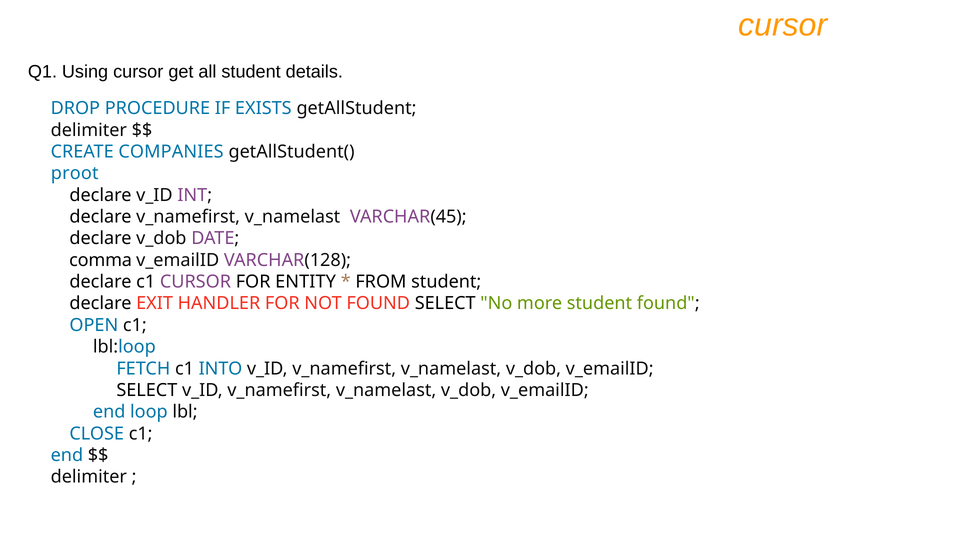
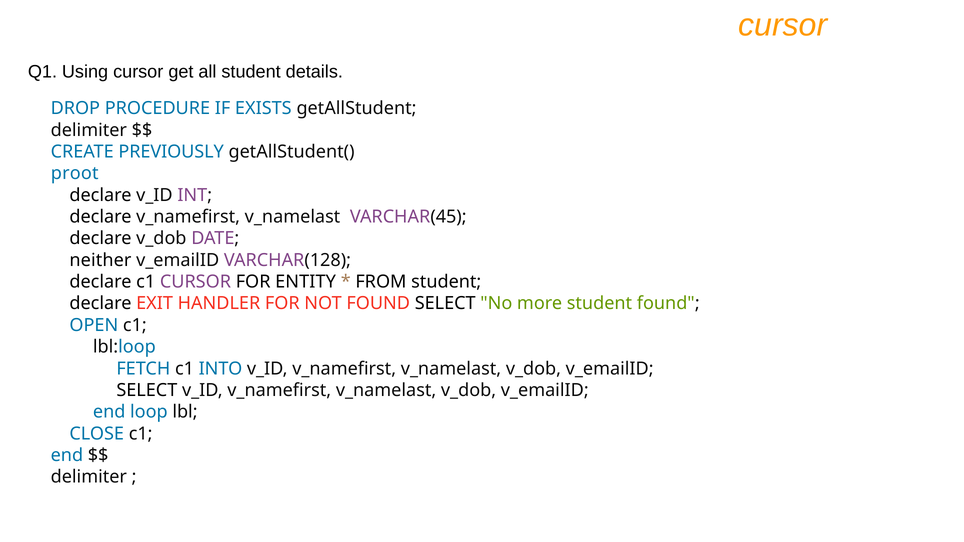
COMPANIES: COMPANIES -> PREVIOUSLY
comma: comma -> neither
